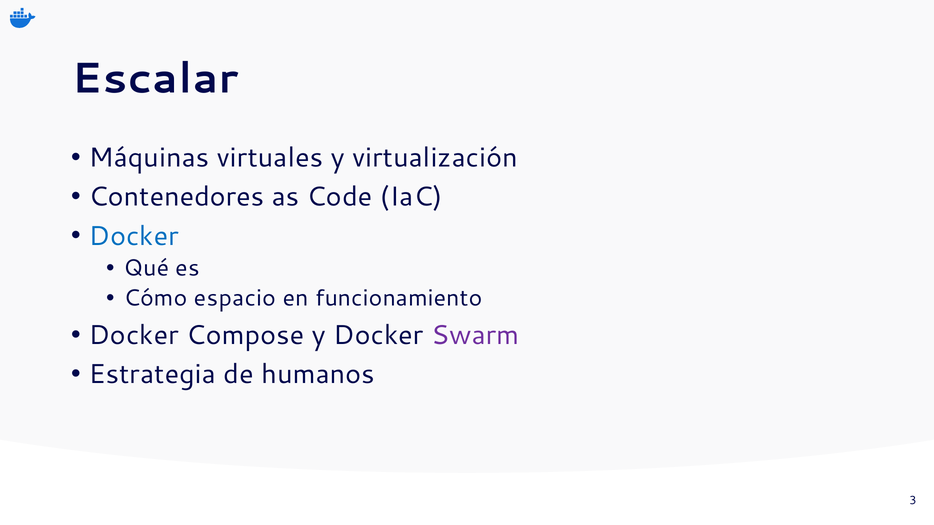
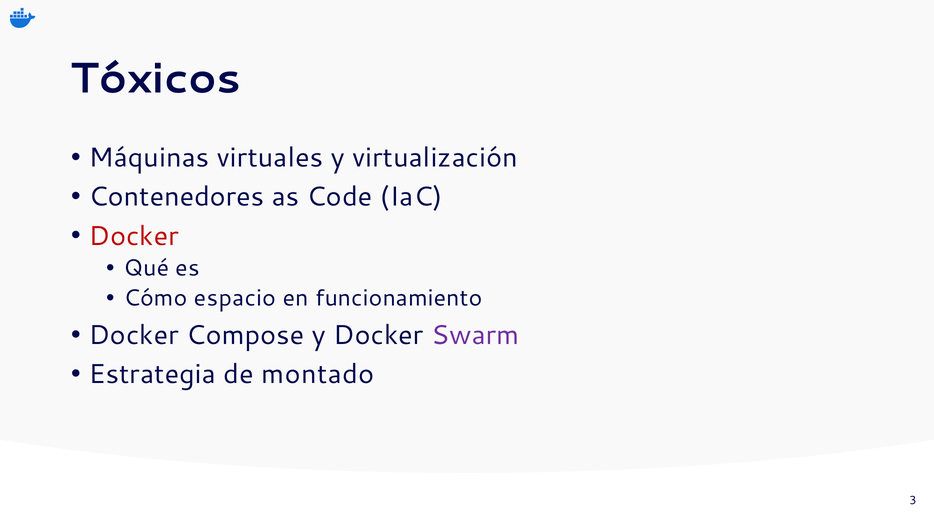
Escalar: Escalar -> Tóxicos
Docker at (134, 236) colour: blue -> red
humanos: humanos -> montado
